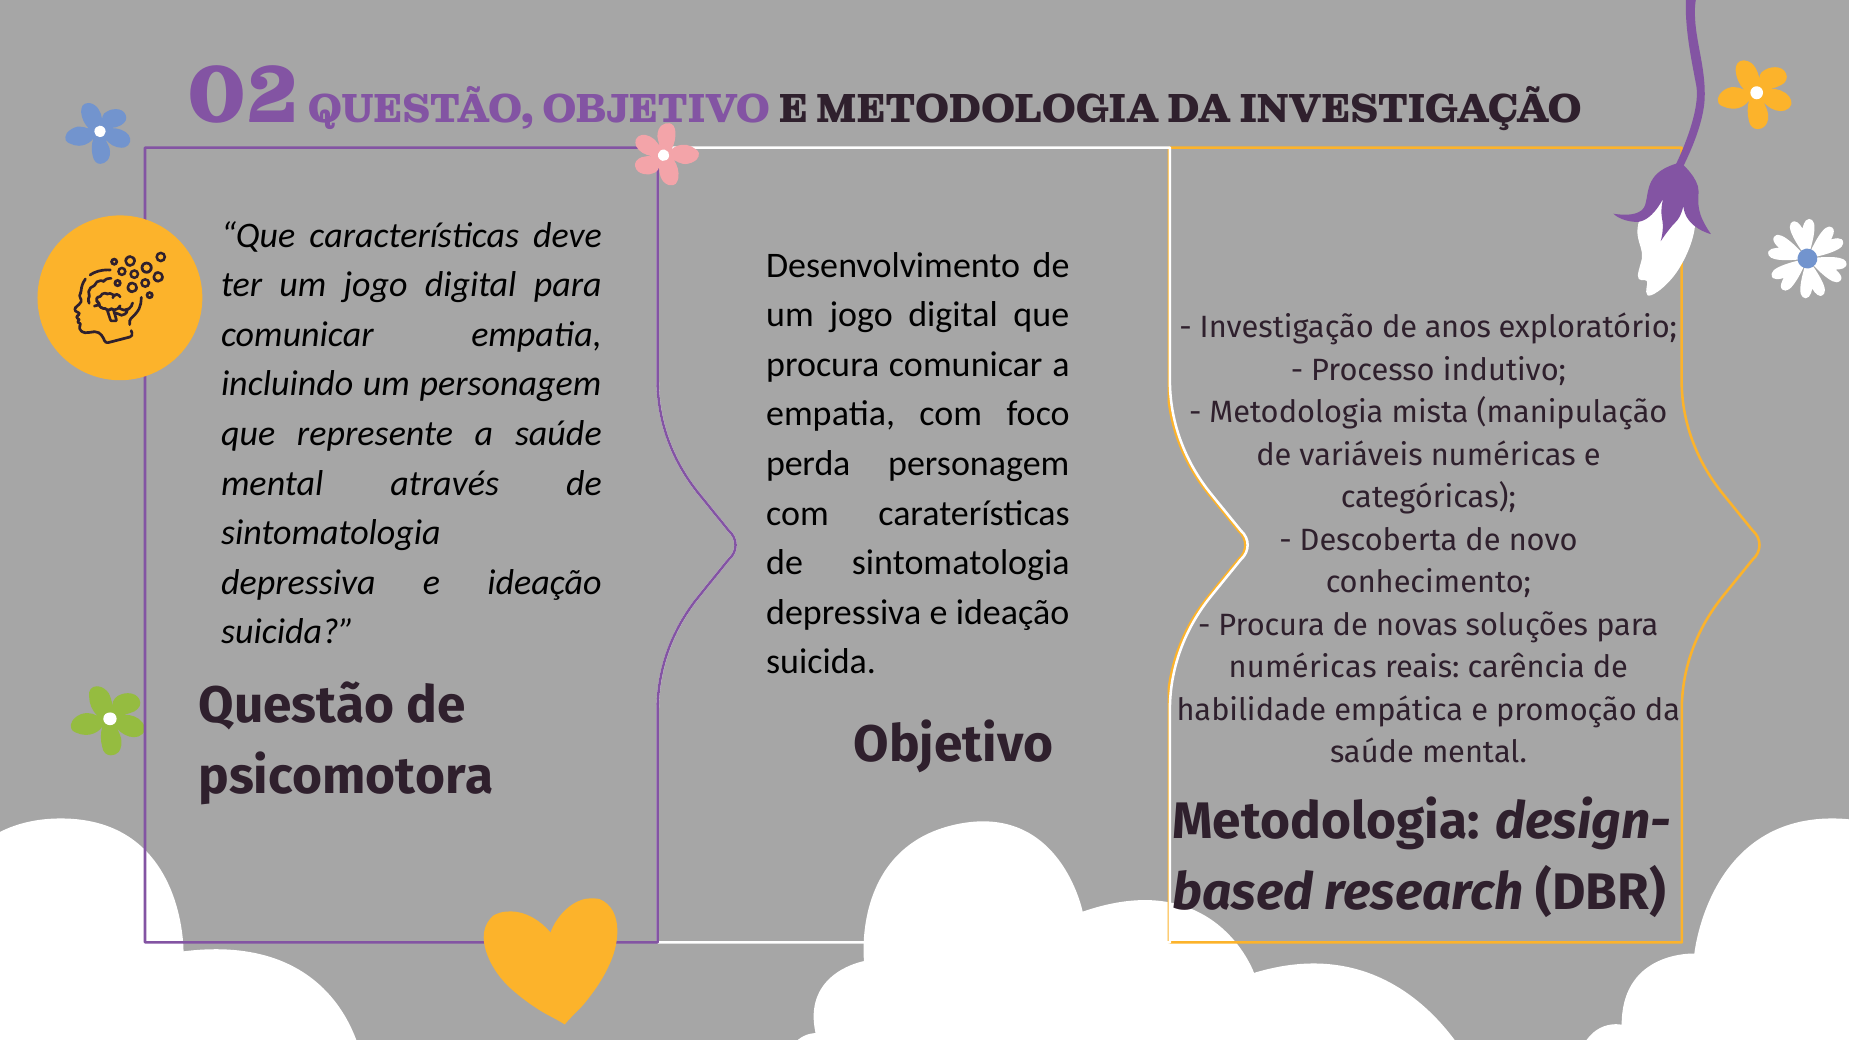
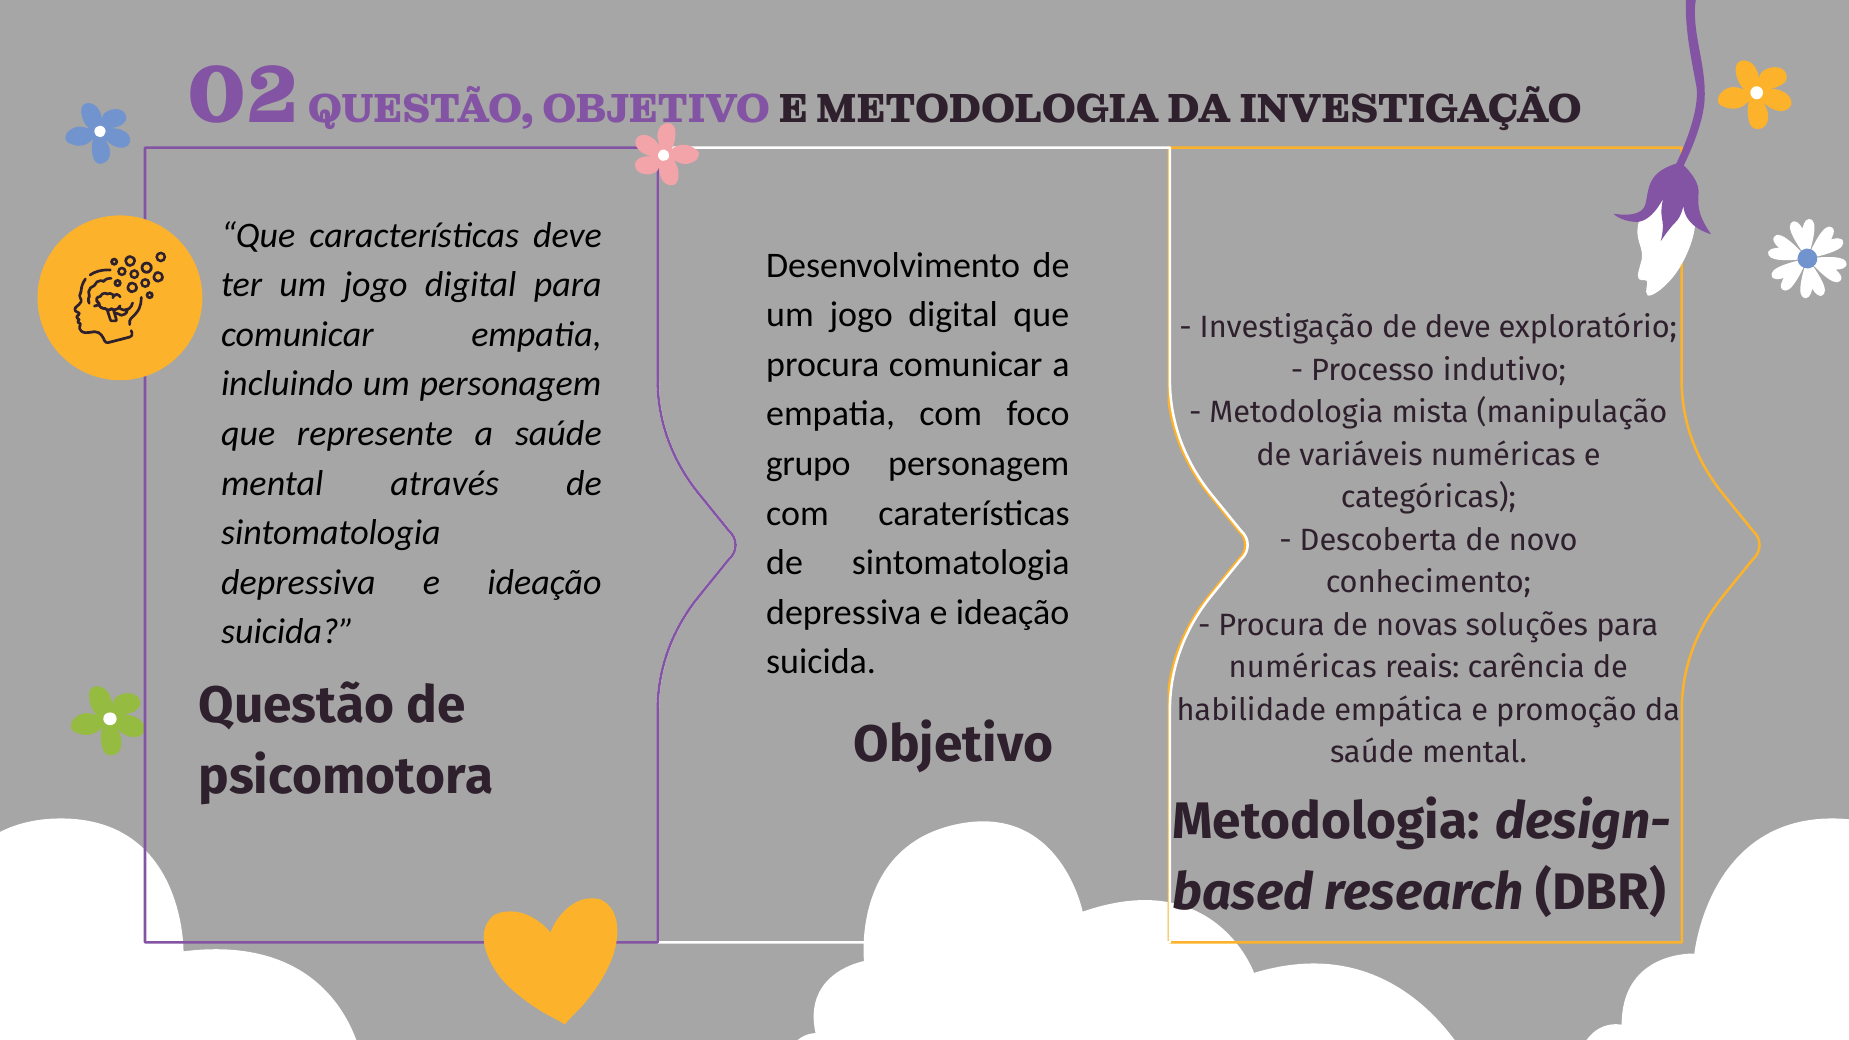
de anos: anos -> deve
perda: perda -> grupo
